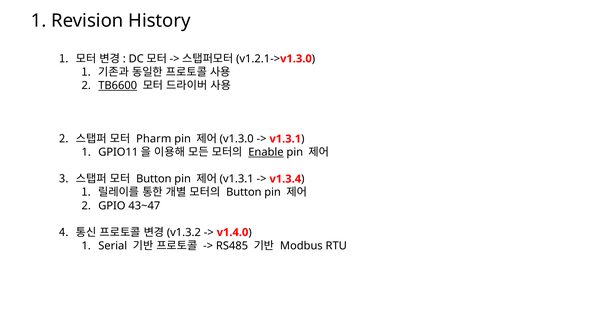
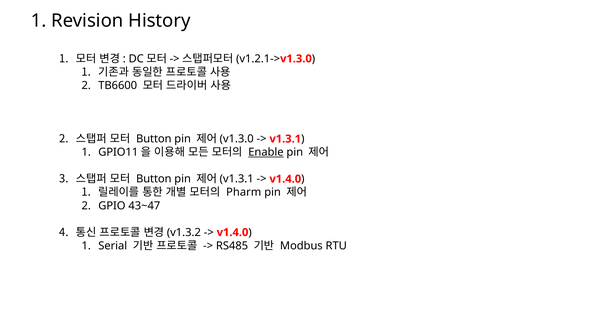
TB6600 underline: present -> none
Pharm at (154, 139): Pharm -> Button
v1.3.4 at (285, 179): v1.3.4 -> v1.4.0
Button at (244, 192): Button -> Pharm
